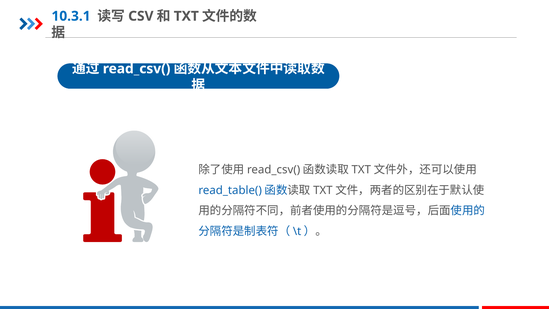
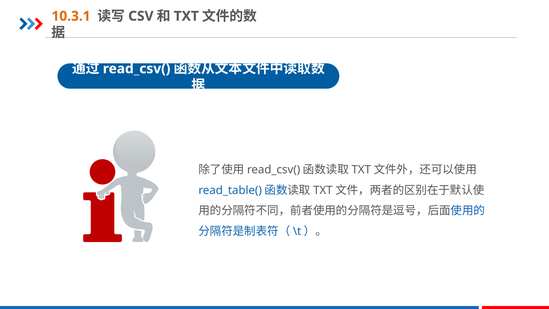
10.3.1 colour: blue -> orange
